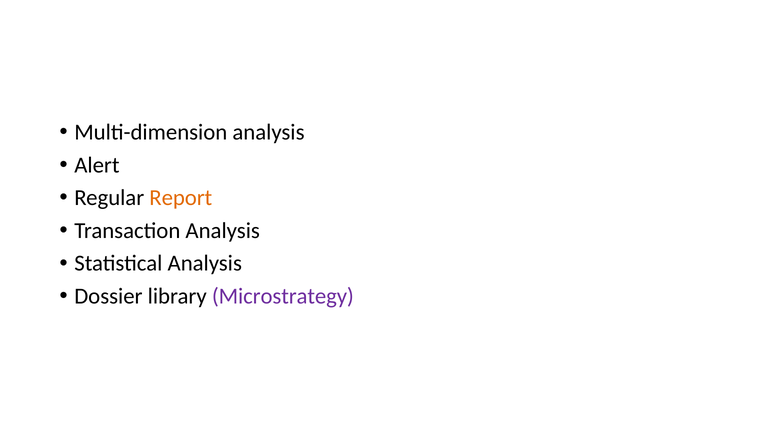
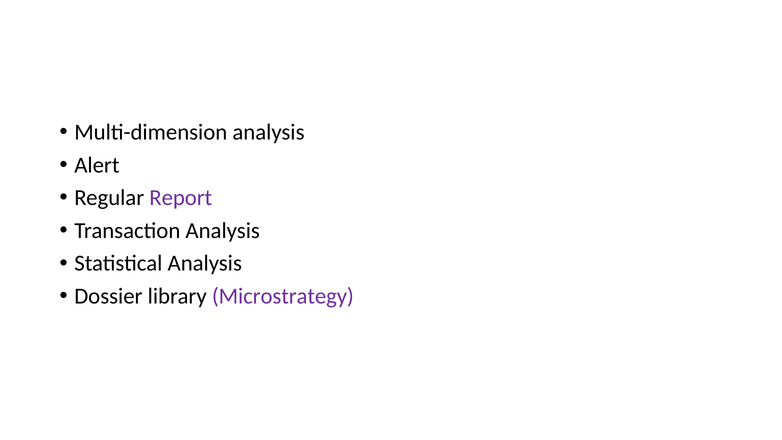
Report colour: orange -> purple
